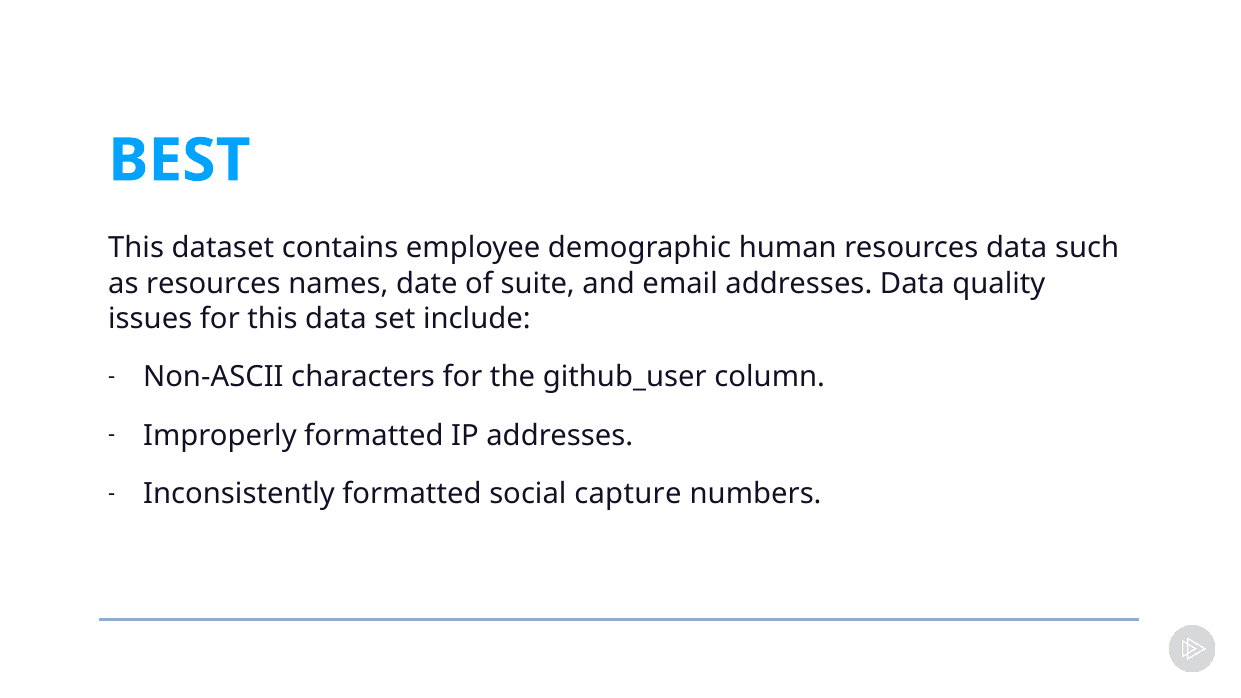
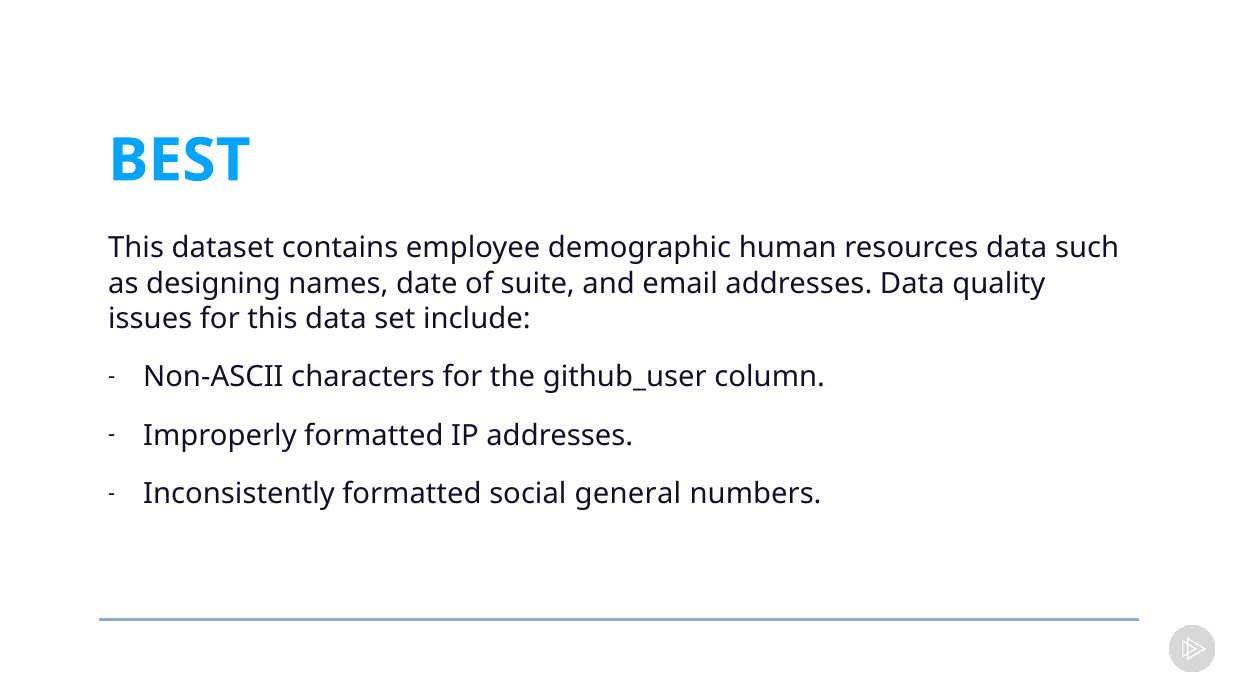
as resources: resources -> designing
capture: capture -> general
